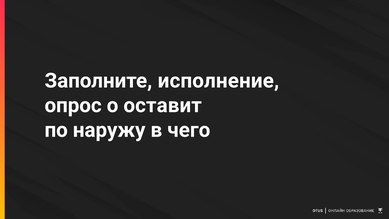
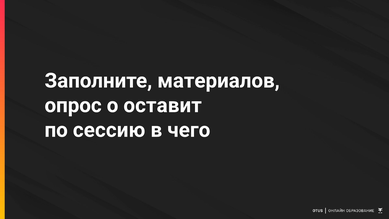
исполнение: исполнение -> материалов
наружу: наружу -> сессию
